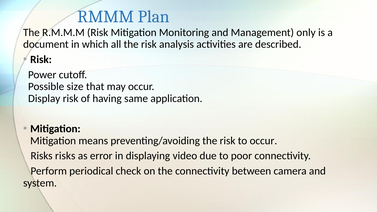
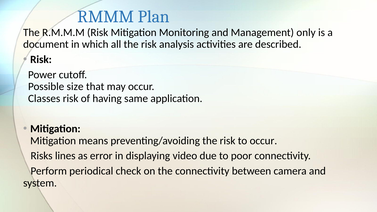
Display: Display -> Classes
Risks risks: risks -> lines
